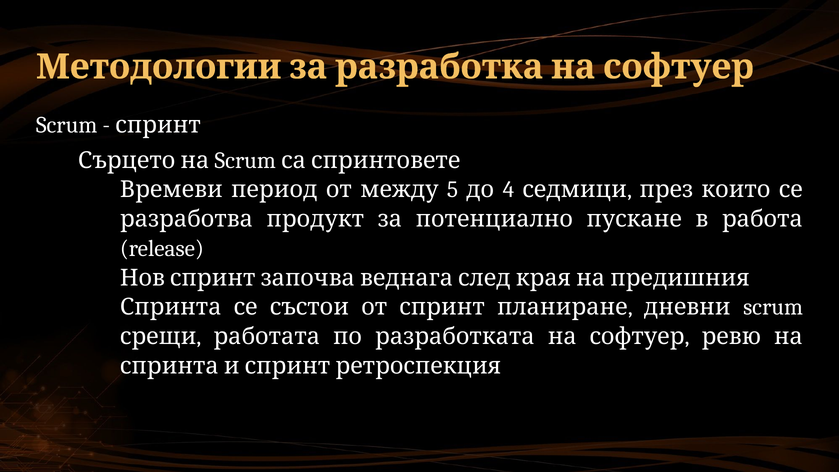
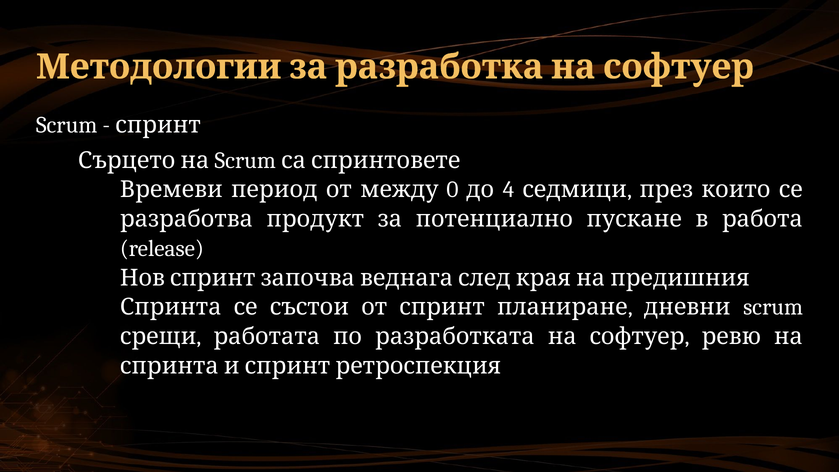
5: 5 -> 0
